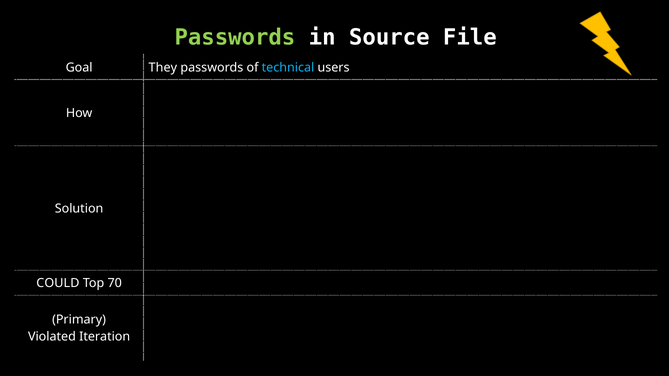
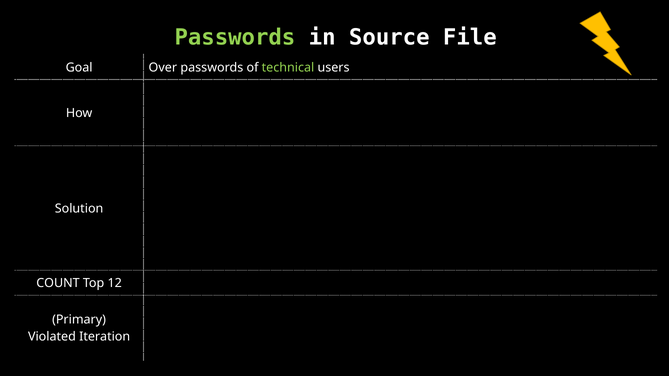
They: They -> Over
technical colour: light blue -> light green
COULD: COULD -> COUNT
70: 70 -> 12
